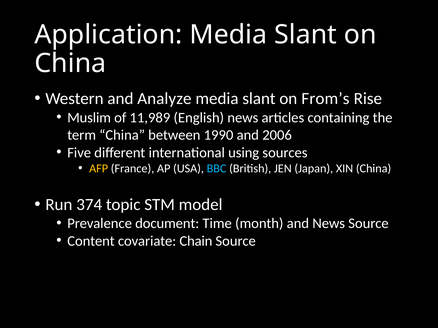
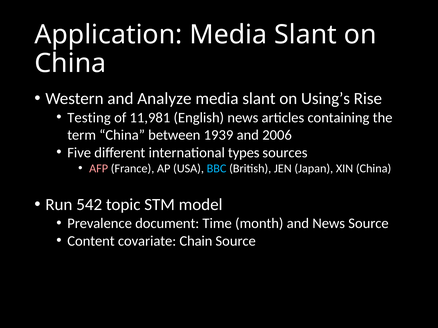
From’s: From’s -> Using’s
Muslim: Muslim -> Testing
11,989: 11,989 -> 11,981
1990: 1990 -> 1939
using: using -> types
AFP colour: yellow -> pink
374: 374 -> 542
